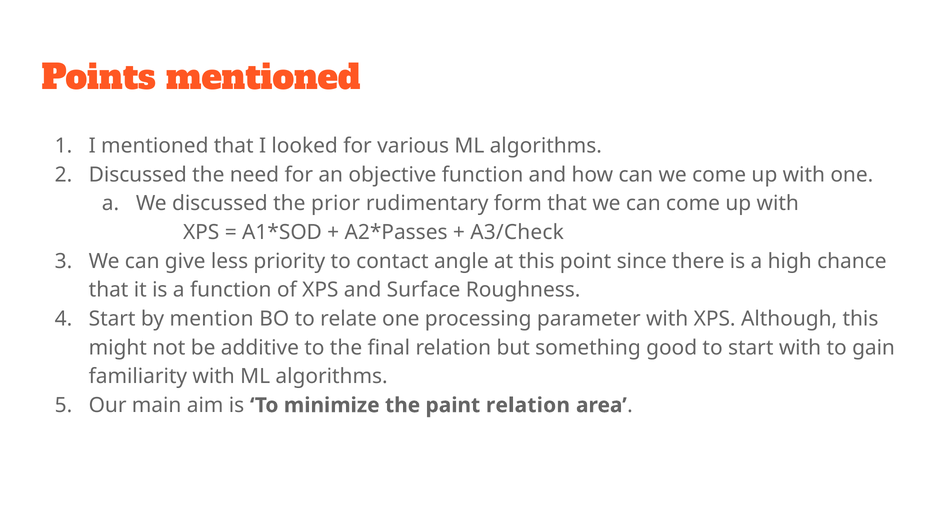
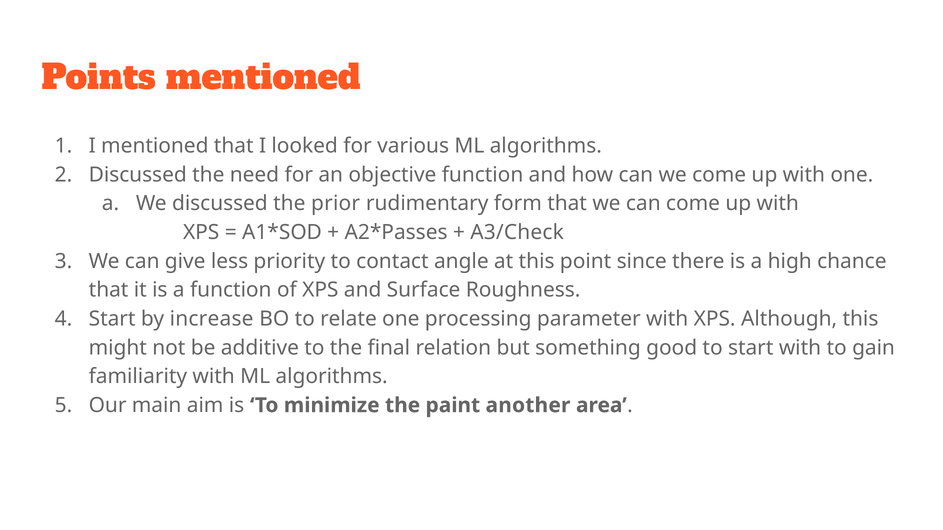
mention: mention -> increase
paint relation: relation -> another
